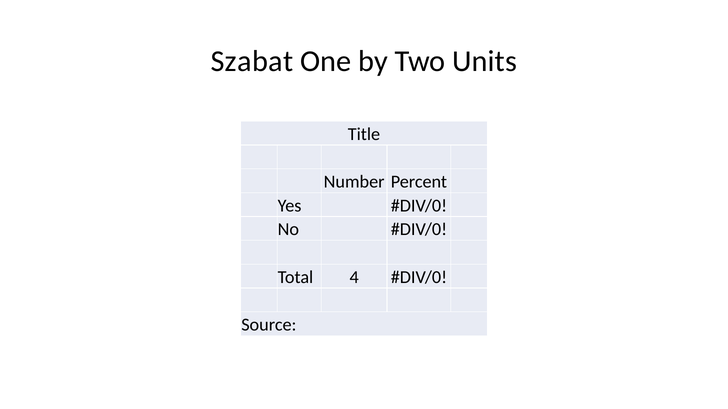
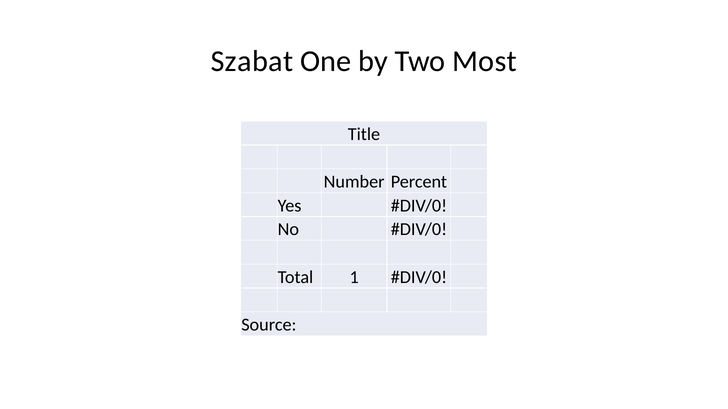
Units: Units -> Most
4: 4 -> 1
